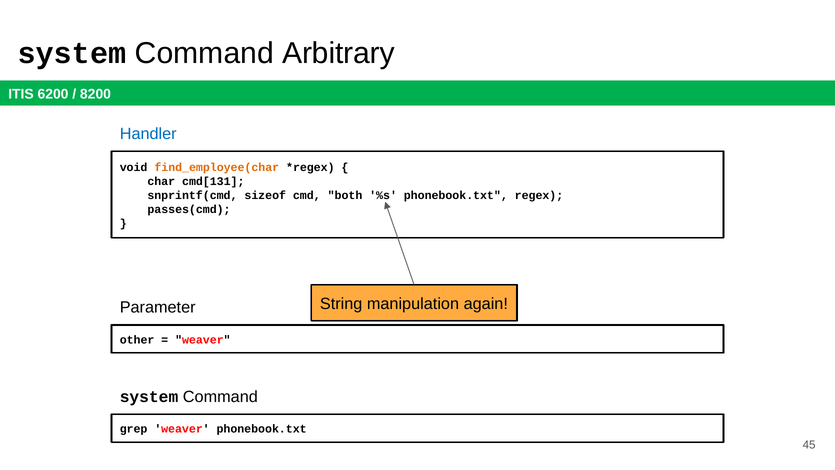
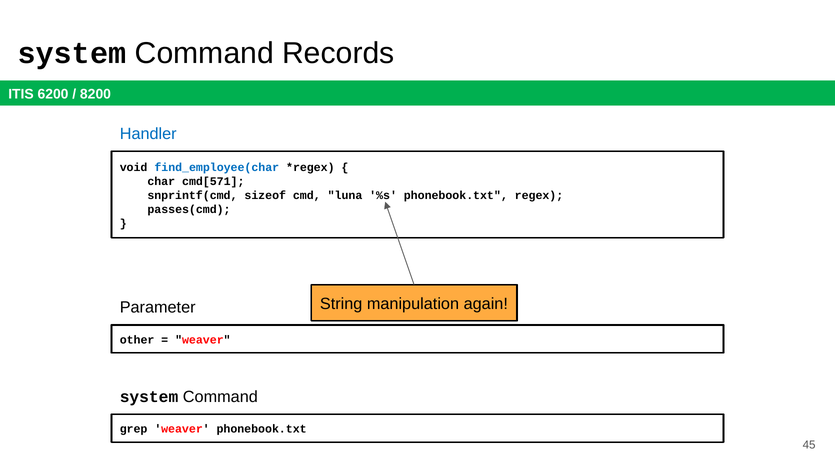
Arbitrary: Arbitrary -> Records
find_employee(char colour: orange -> blue
cmd[131: cmd[131 -> cmd[571
both: both -> luna
